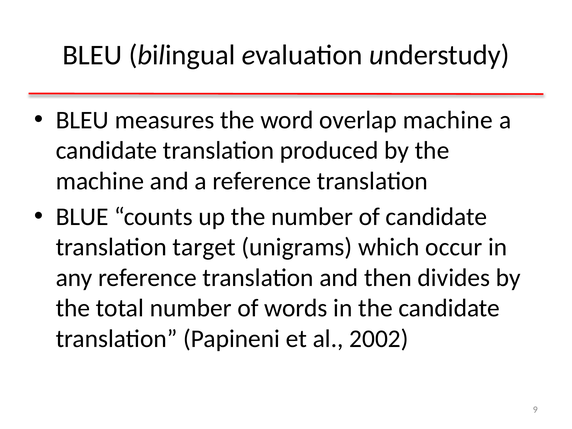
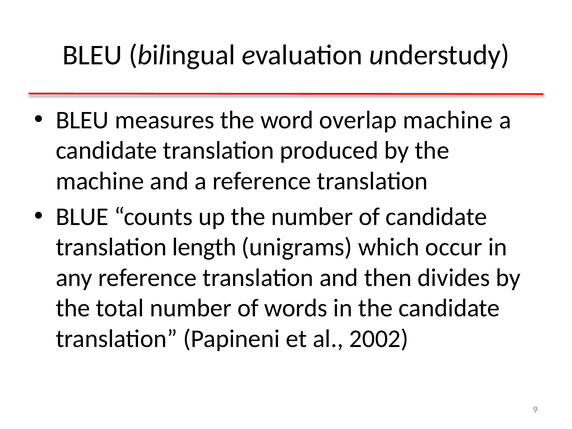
target: target -> length
